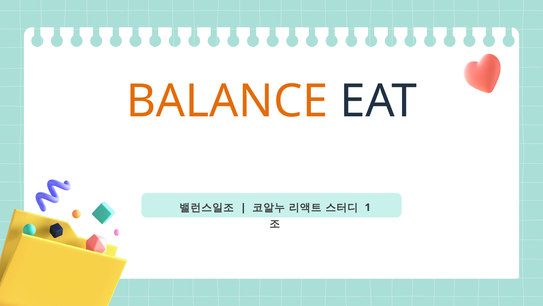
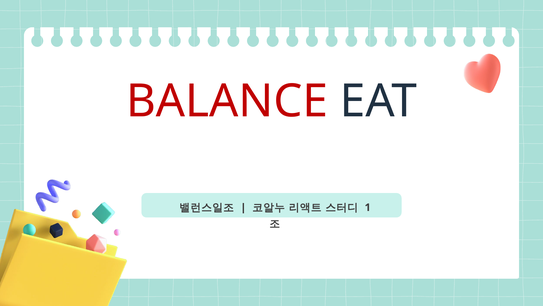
BALANCE colour: orange -> red
